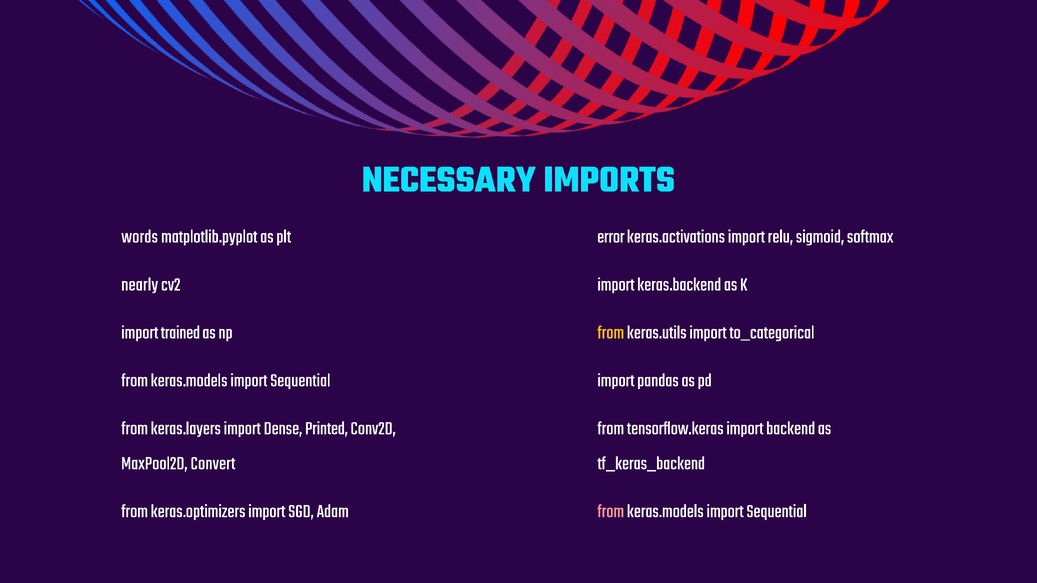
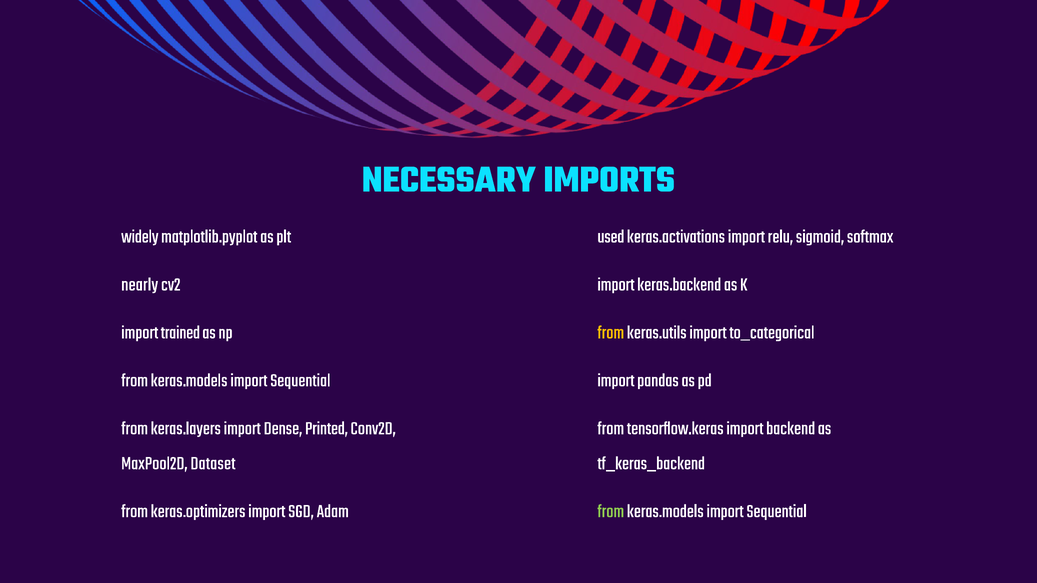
words: words -> widely
error: error -> used
Convert: Convert -> Dataset
from at (611, 511) colour: pink -> light green
